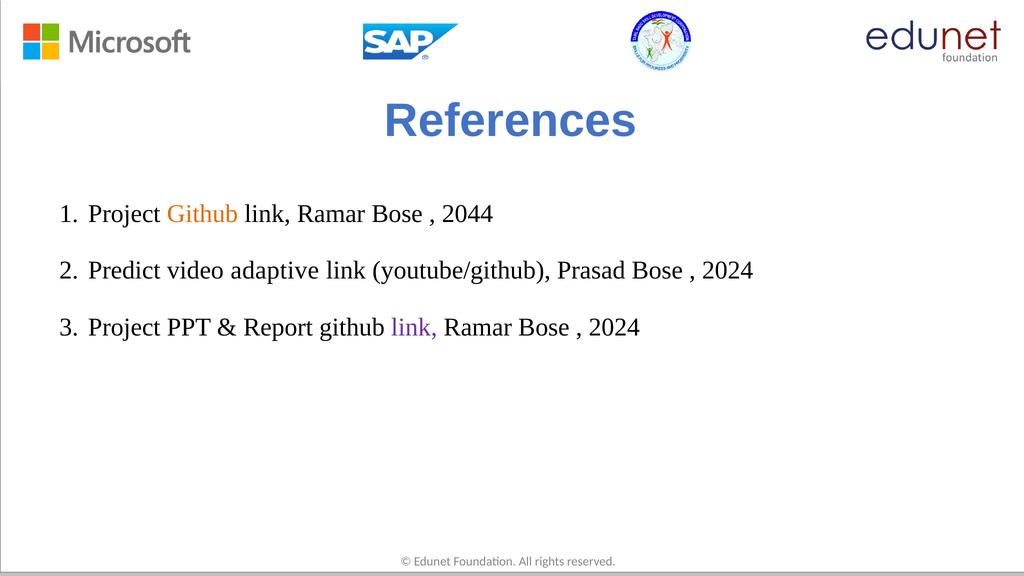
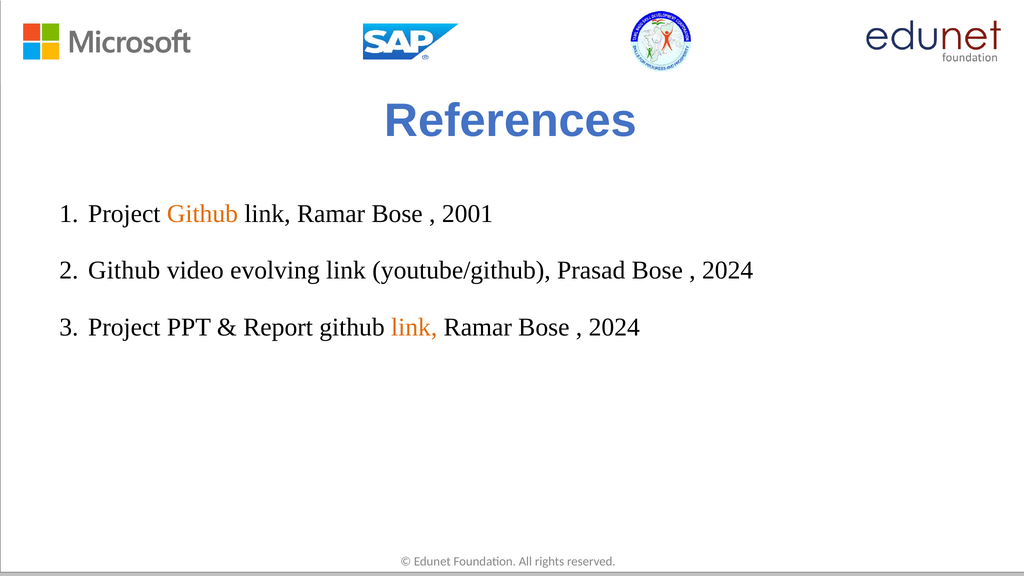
2044: 2044 -> 2001
Predict at (124, 270): Predict -> Github
adaptive: adaptive -> evolving
link at (414, 327) colour: purple -> orange
